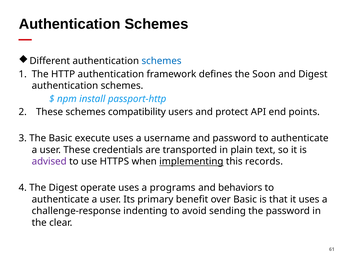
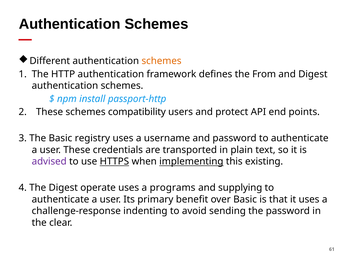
schemes at (162, 61) colour: blue -> orange
Soon: Soon -> From
execute: execute -> registry
HTTPS underline: none -> present
records: records -> existing
behaviors: behaviors -> supplying
